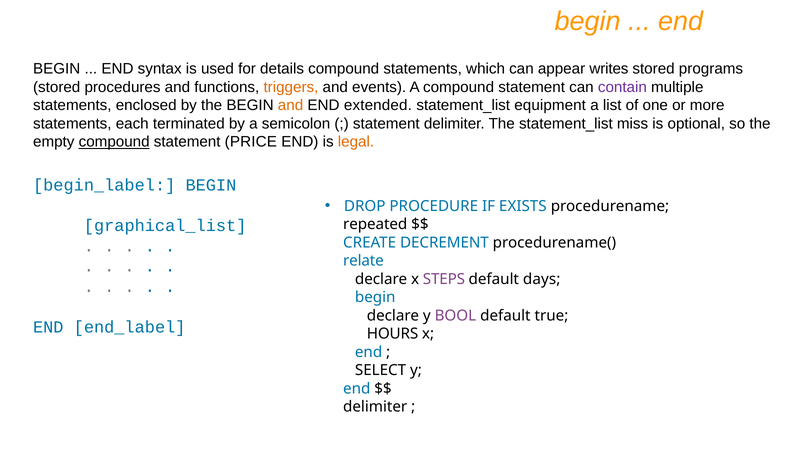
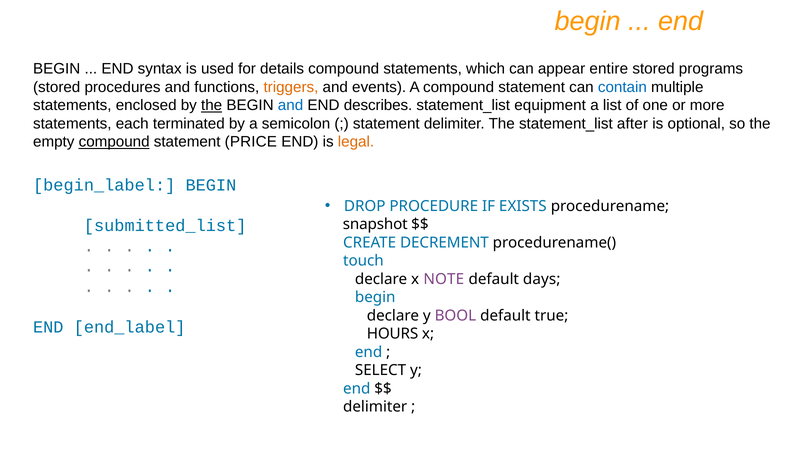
writes: writes -> entire
contain colour: purple -> blue
the at (212, 105) underline: none -> present
and at (291, 105) colour: orange -> blue
extended: extended -> describes
miss: miss -> after
graphical_list: graphical_list -> submitted_list
repeated: repeated -> snapshot
relate: relate -> touch
STEPS: STEPS -> NOTE
